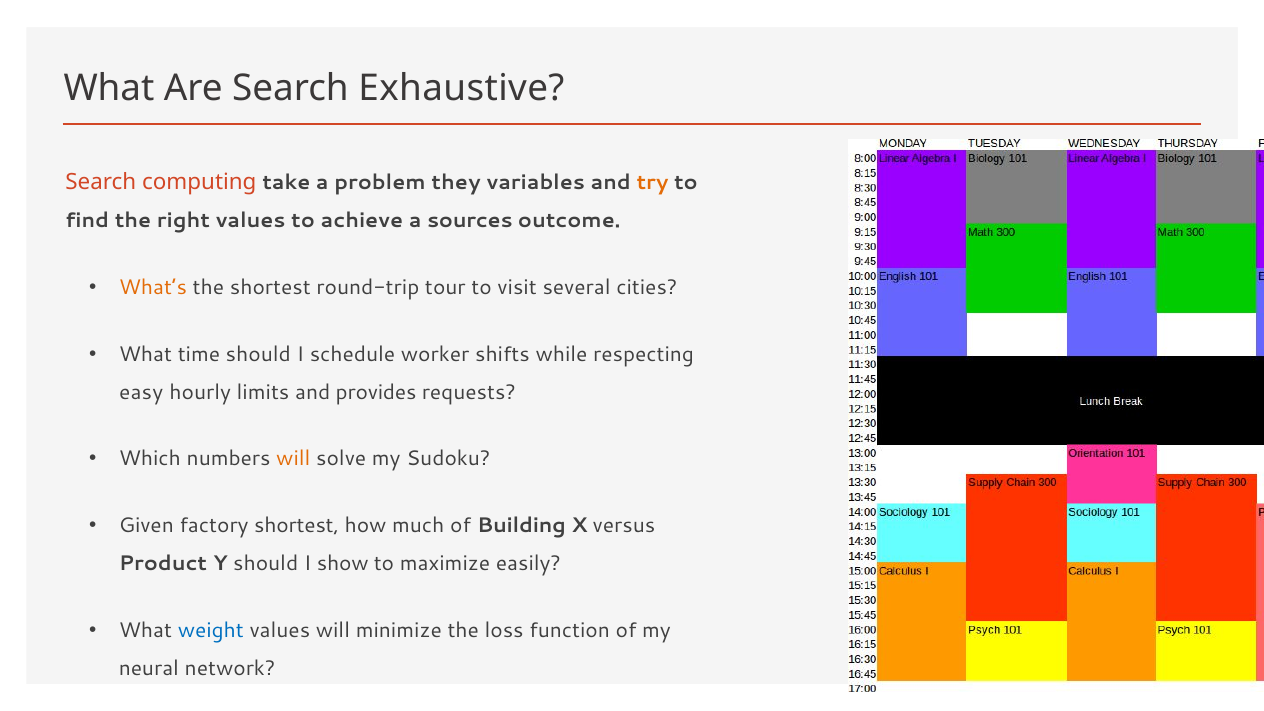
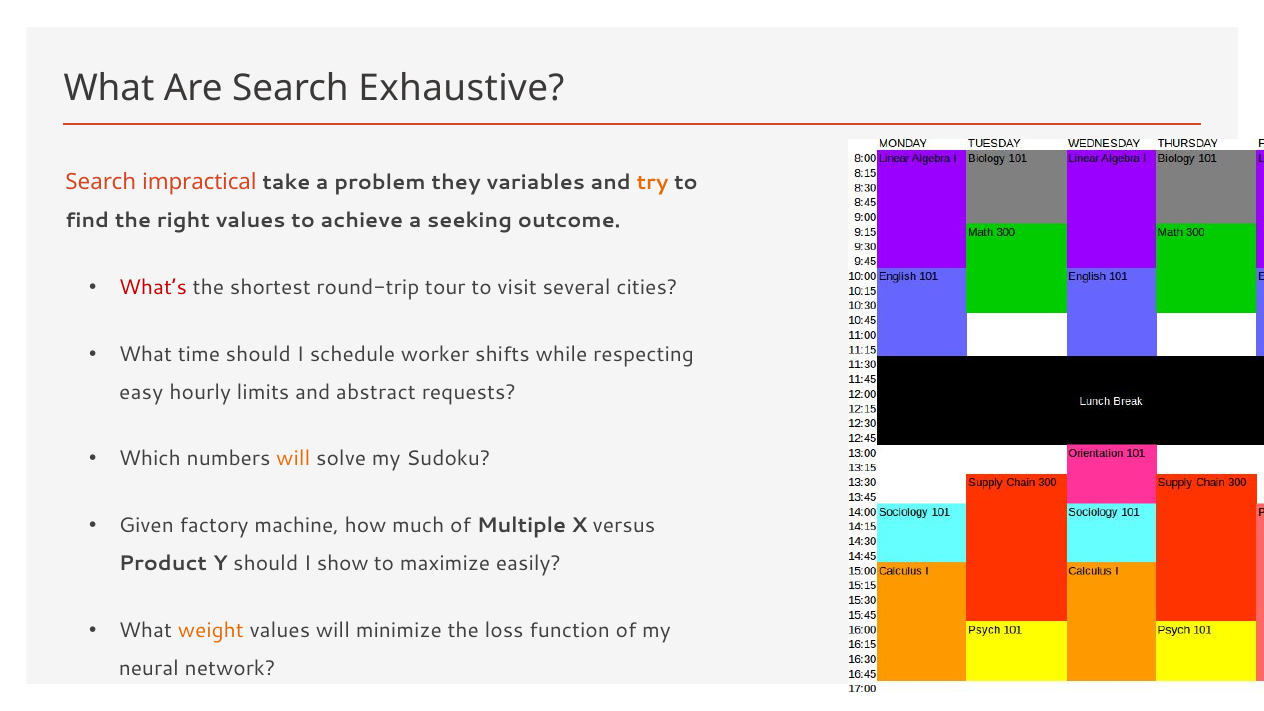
computing: computing -> impractical
sources: sources -> seeking
What’s colour: orange -> red
provides: provides -> abstract
factory shortest: shortest -> machine
Building: Building -> Multiple
weight colour: blue -> orange
